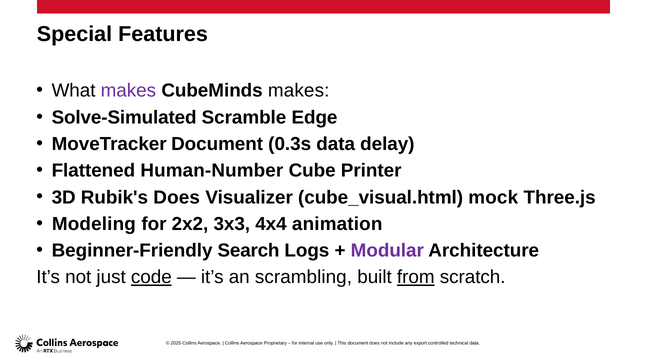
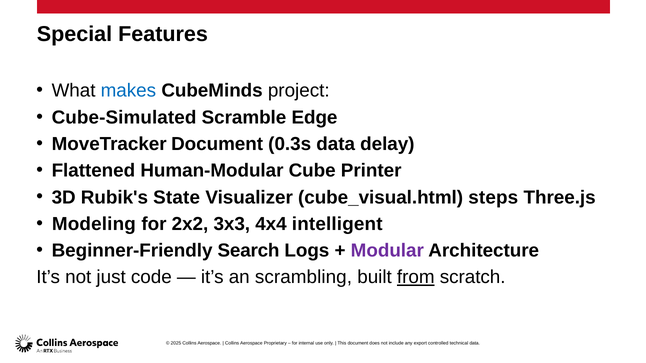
makes at (128, 91) colour: purple -> blue
CubeMinds makes: makes -> project
Solve-Simulated: Solve-Simulated -> Cube-Simulated
Human-Number: Human-Number -> Human-Modular
Rubik's Does: Does -> State
mock: mock -> steps
animation: animation -> intelligent
code underline: present -> none
